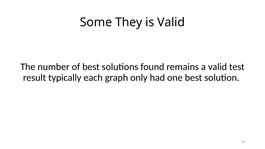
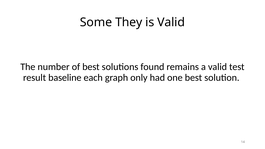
typically: typically -> baseline
